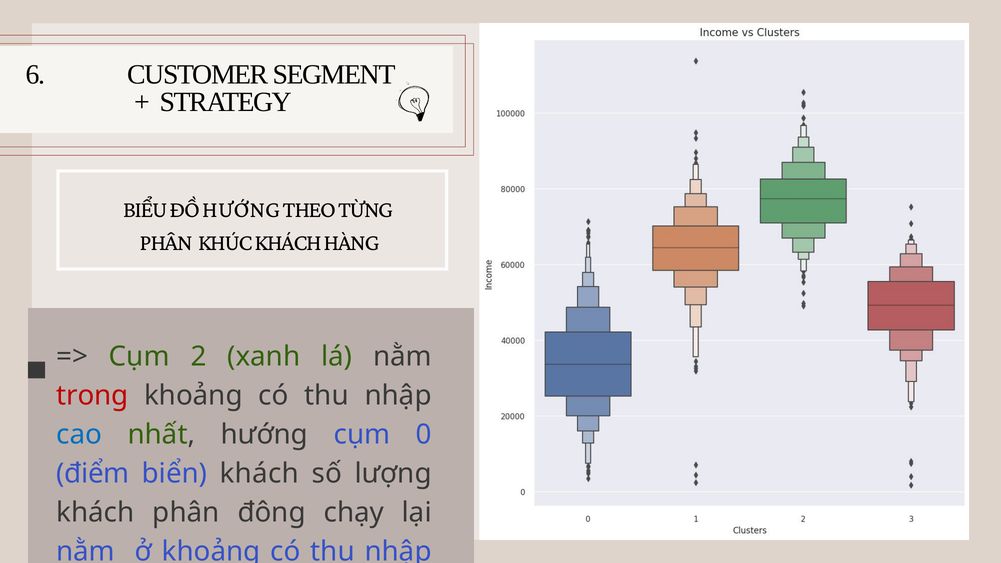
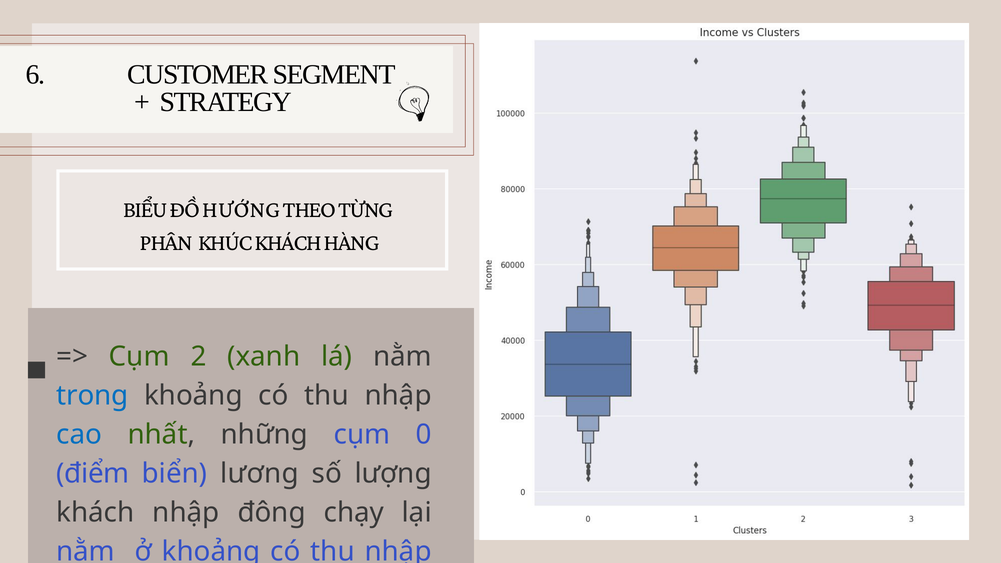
trong colour: red -> blue
nhất hướng: hướng -> những
biển khách: khách -> lương
khách phân: phân -> nhập
